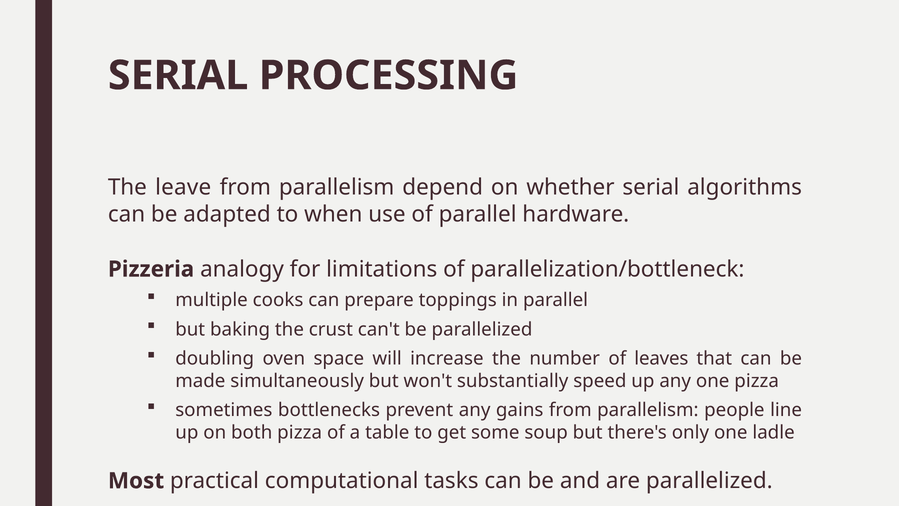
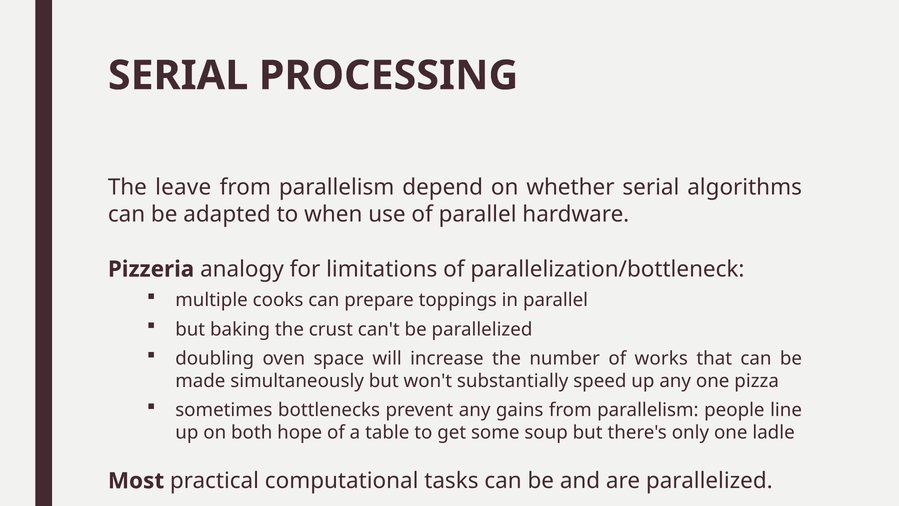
leaves: leaves -> works
both pizza: pizza -> hope
